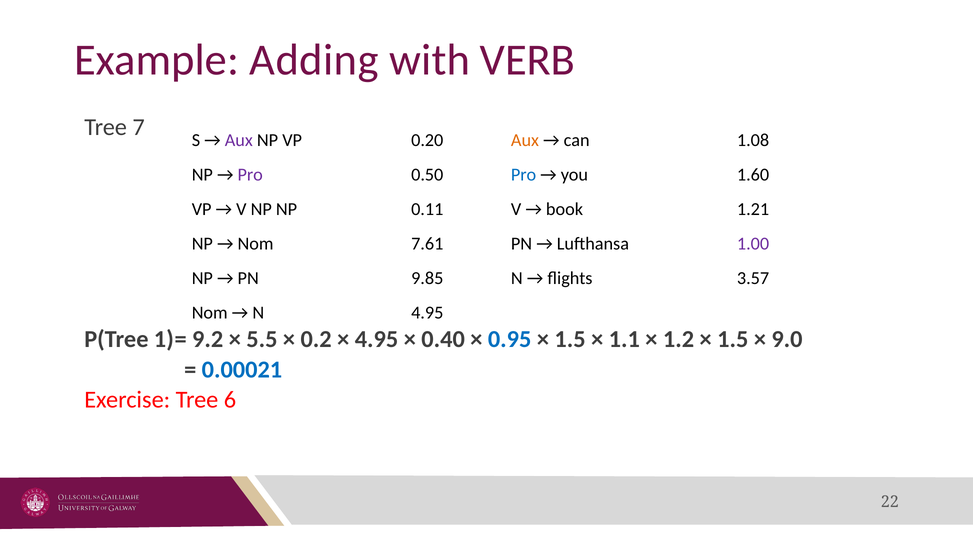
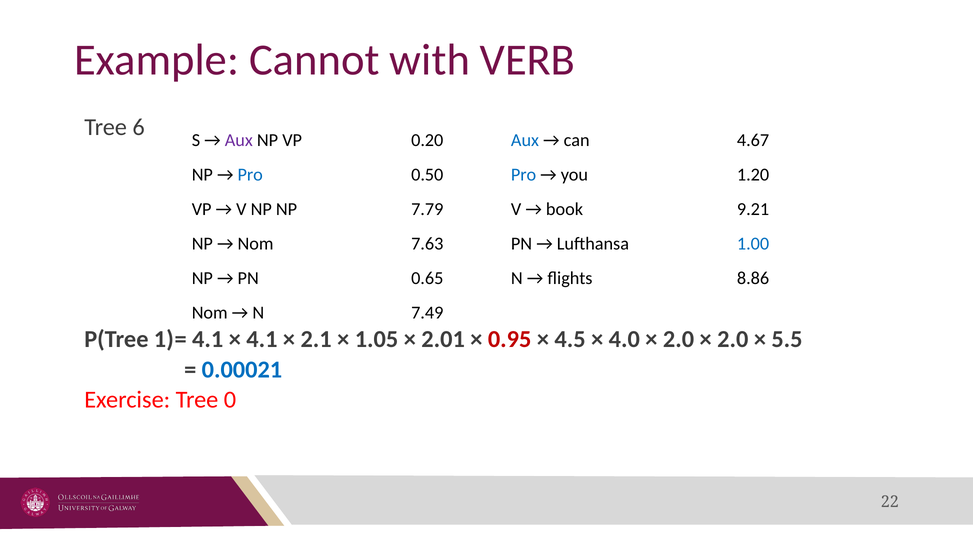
Adding: Adding -> Cannot
7: 7 -> 6
Aux at (525, 140) colour: orange -> blue
1.08: 1.08 -> 4.67
Pro at (250, 175) colour: purple -> blue
1.60: 1.60 -> 1.20
0.11: 0.11 -> 7.79
1.21: 1.21 -> 9.21
7.61: 7.61 -> 7.63
1.00 colour: purple -> blue
9.85: 9.85 -> 0.65
3.57: 3.57 -> 8.86
N 4.95: 4.95 -> 7.49
9.2 at (208, 339): 9.2 -> 4.1
5.5 at (262, 339): 5.5 -> 4.1
0.2: 0.2 -> 2.1
4.95 at (377, 339): 4.95 -> 1.05
0.40: 0.40 -> 2.01
0.95 colour: blue -> red
1.5 at (570, 339): 1.5 -> 4.5
1.1: 1.1 -> 4.0
1.2 at (679, 339): 1.2 -> 2.0
1.5 at (733, 339): 1.5 -> 2.0
9.0: 9.0 -> 5.5
6: 6 -> 0
